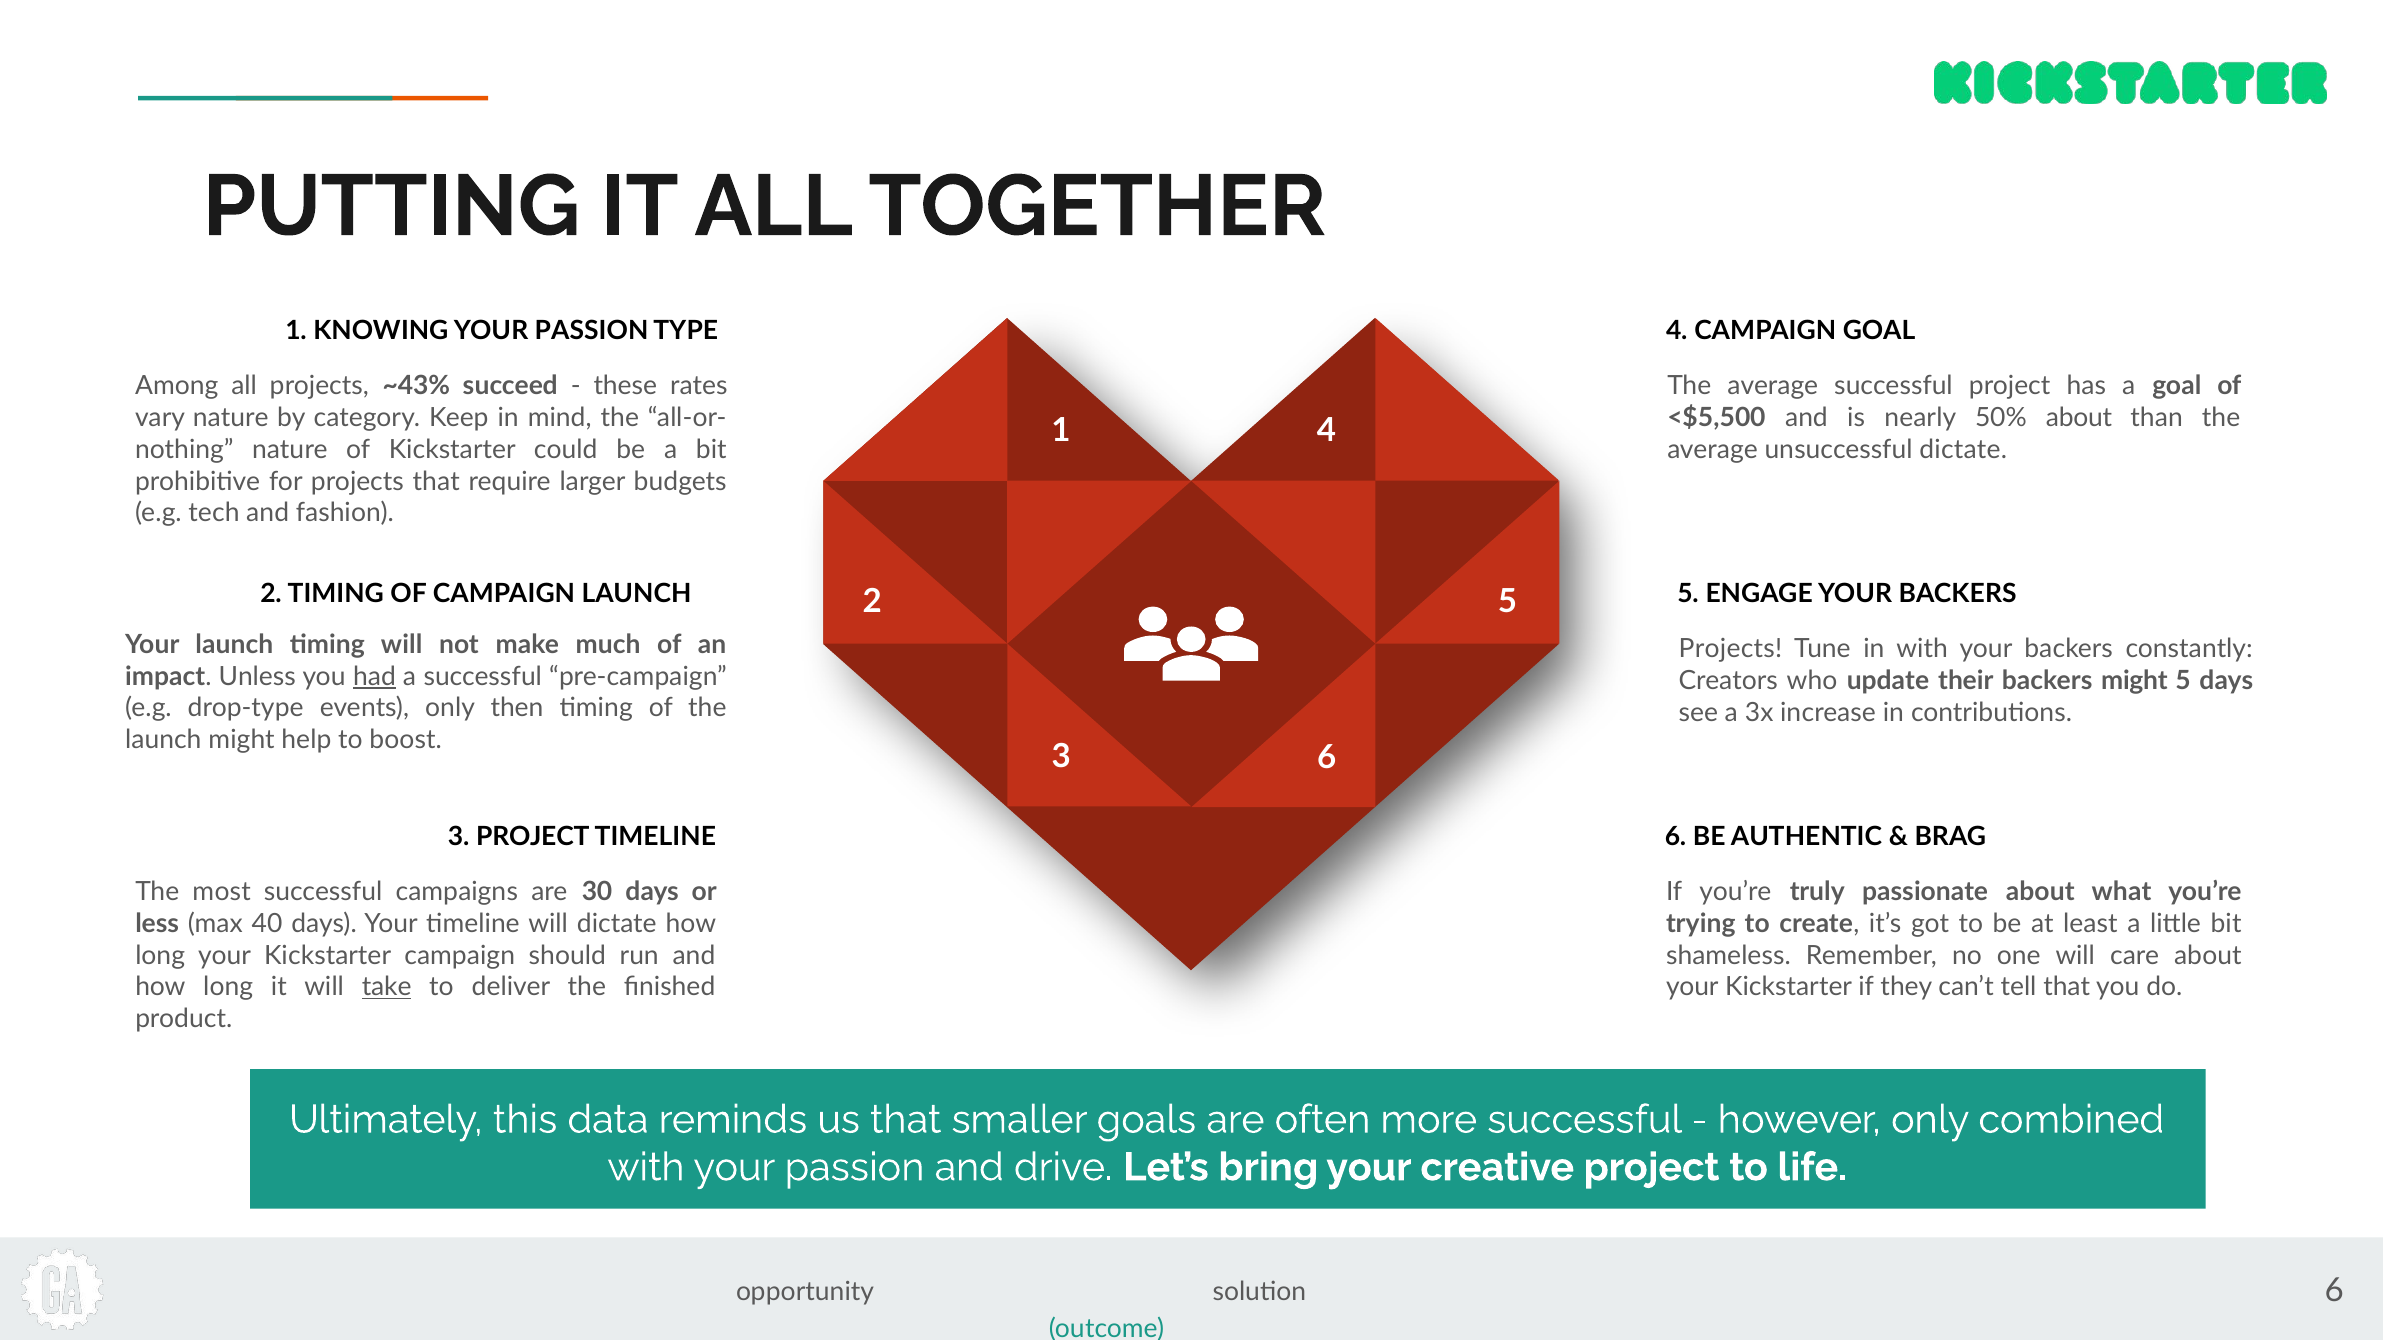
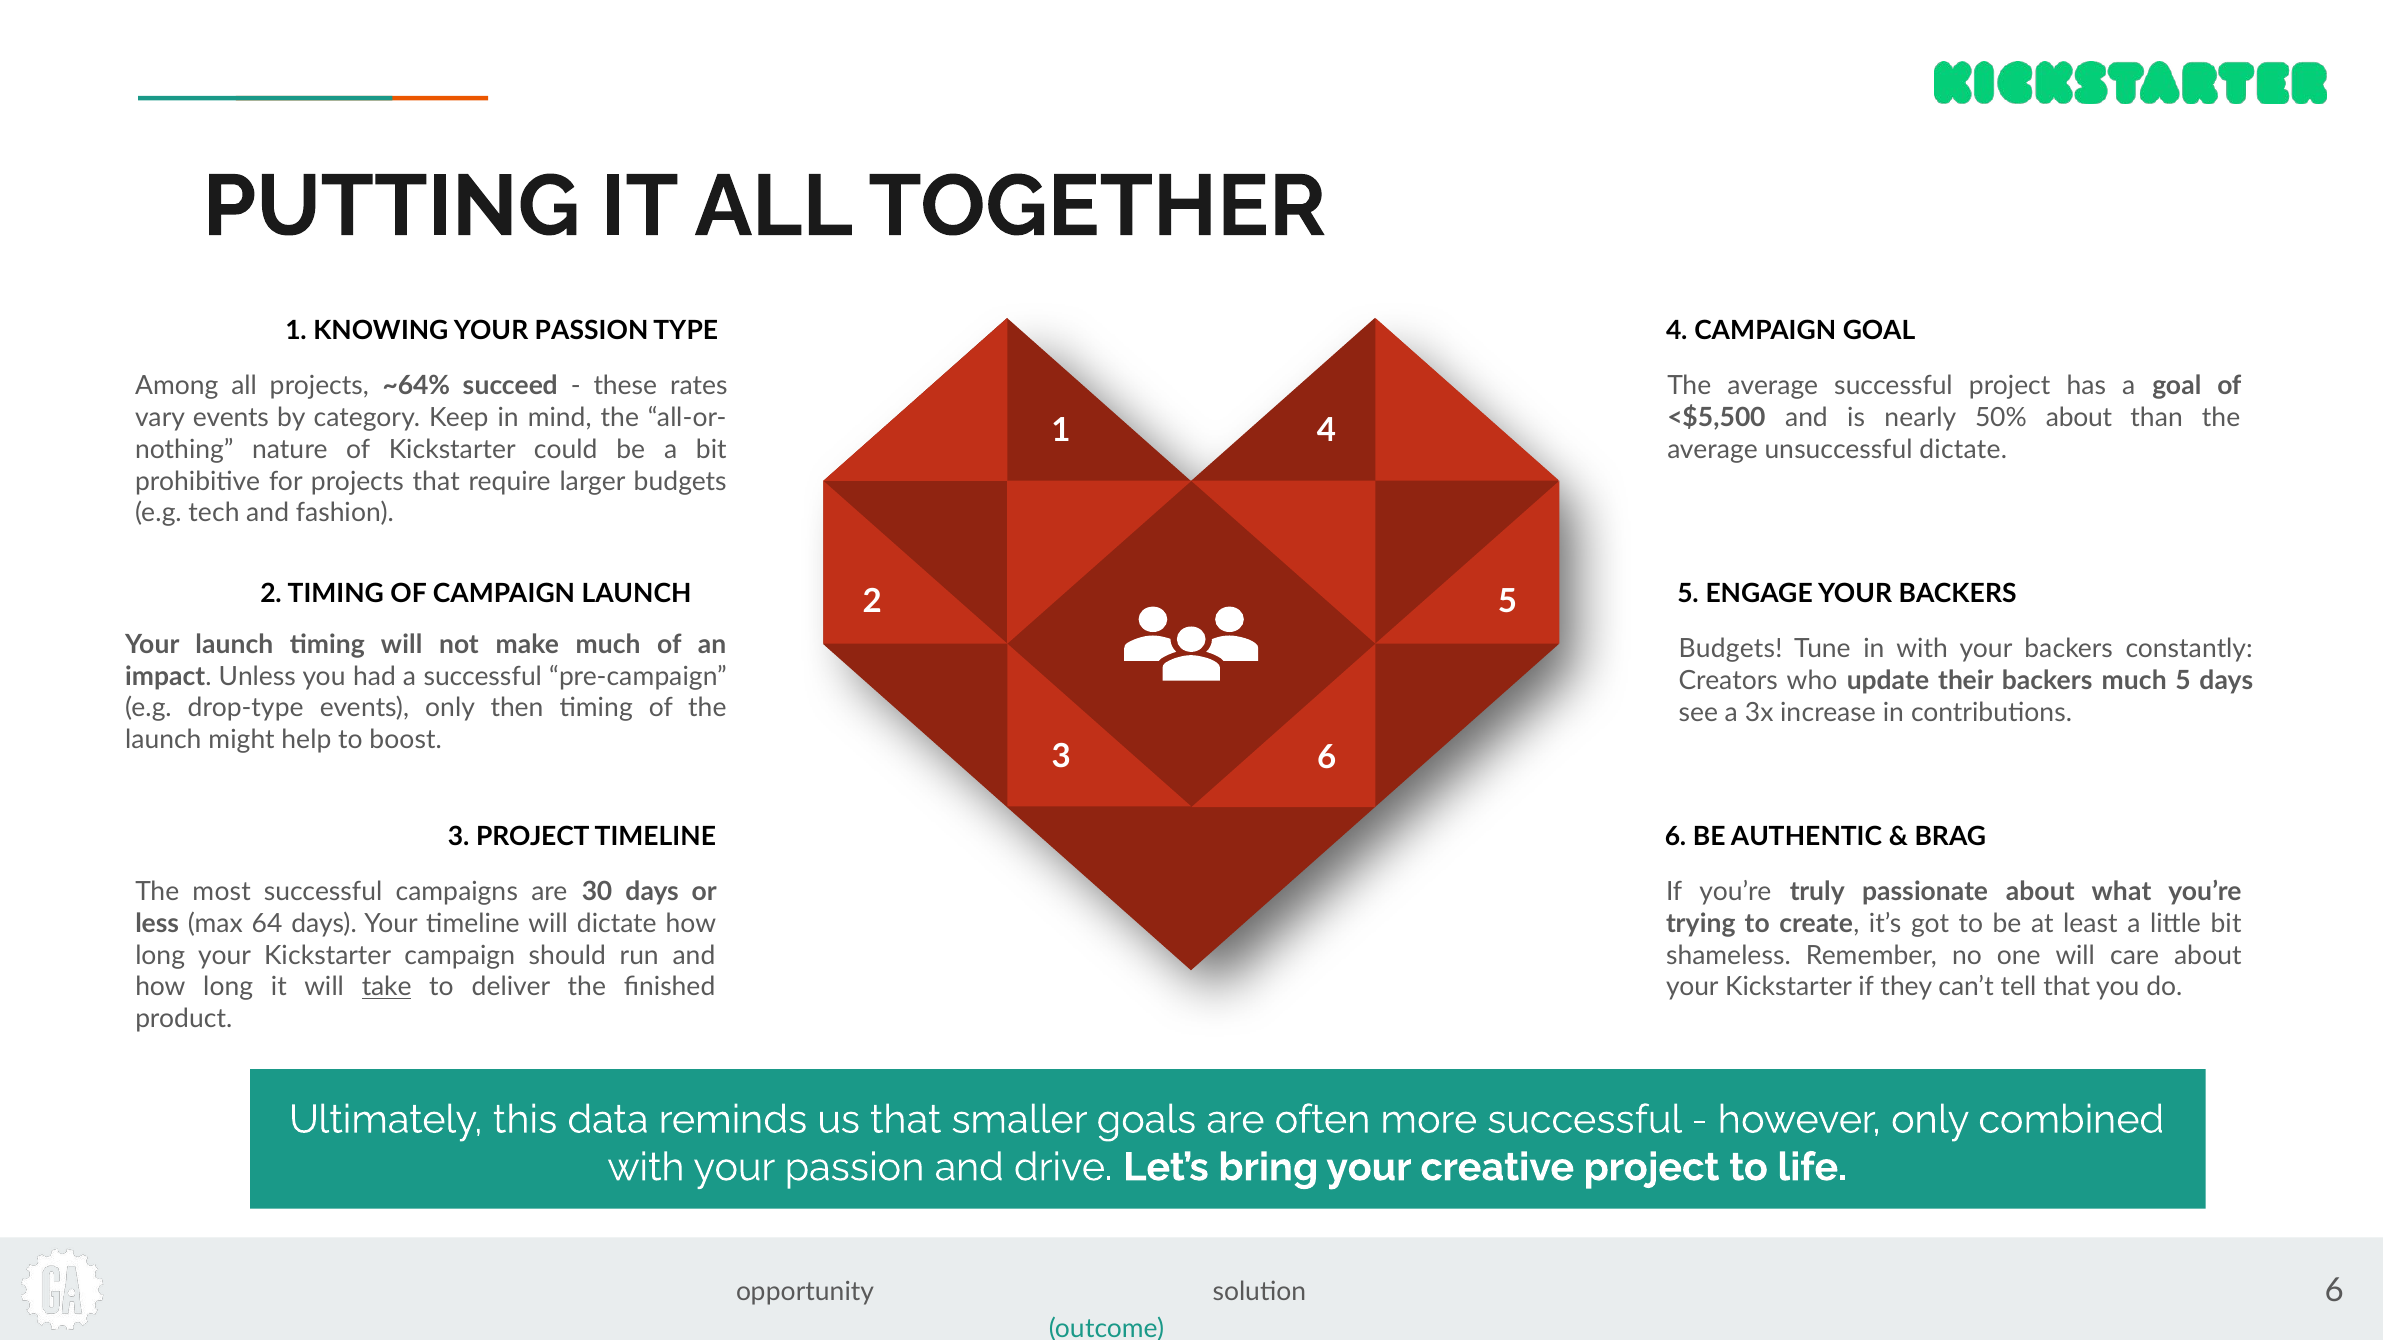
~43%: ~43% -> ~64%
vary nature: nature -> events
Projects at (1730, 649): Projects -> Budgets
had underline: present -> none
backers might: might -> much
40: 40 -> 64
